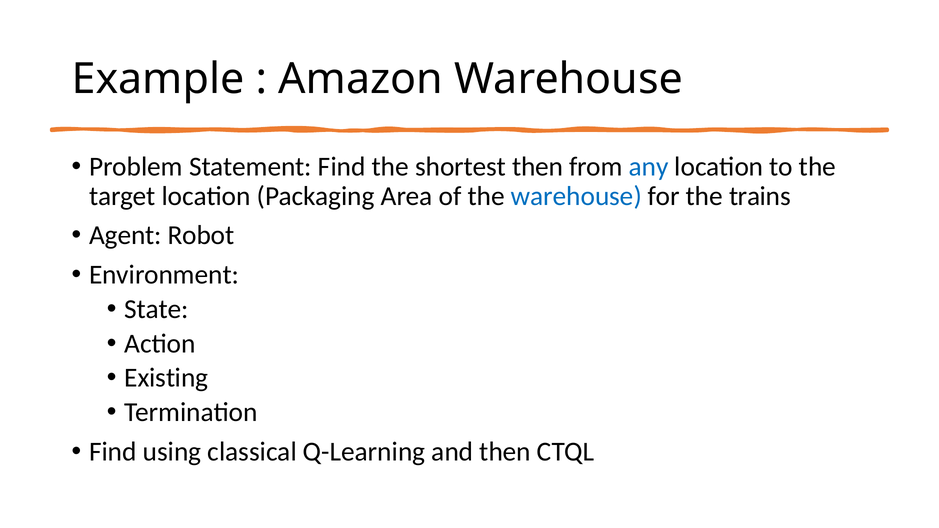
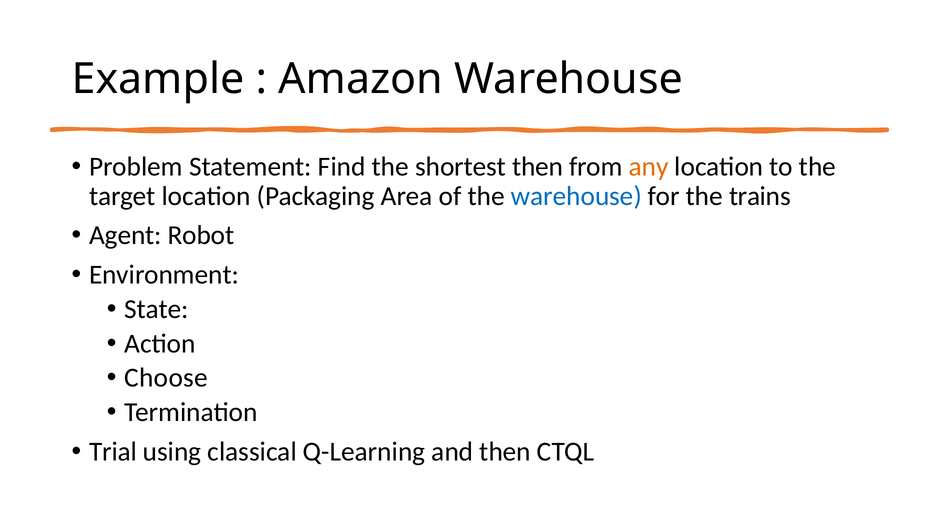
any colour: blue -> orange
Existing: Existing -> Choose
Find at (113, 452): Find -> Trial
